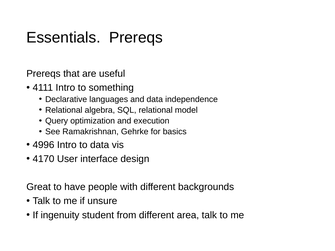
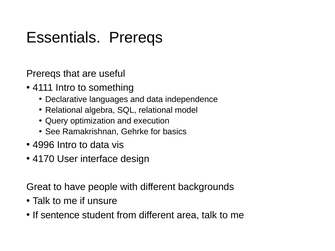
ingenuity: ingenuity -> sentence
